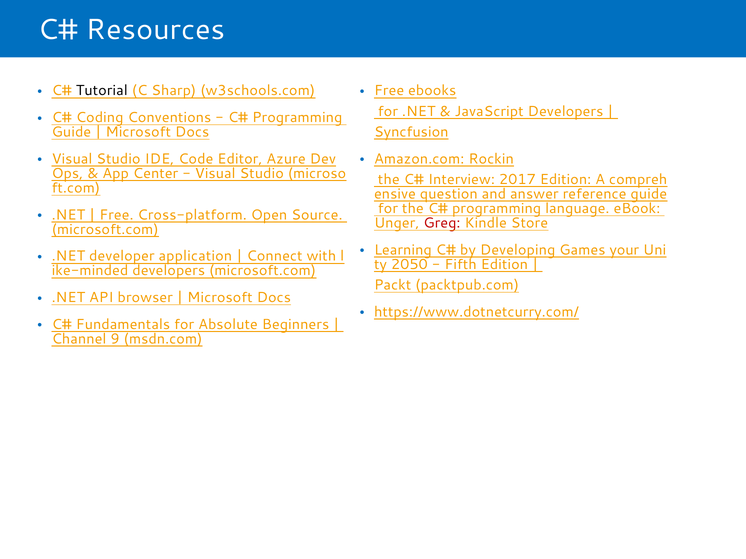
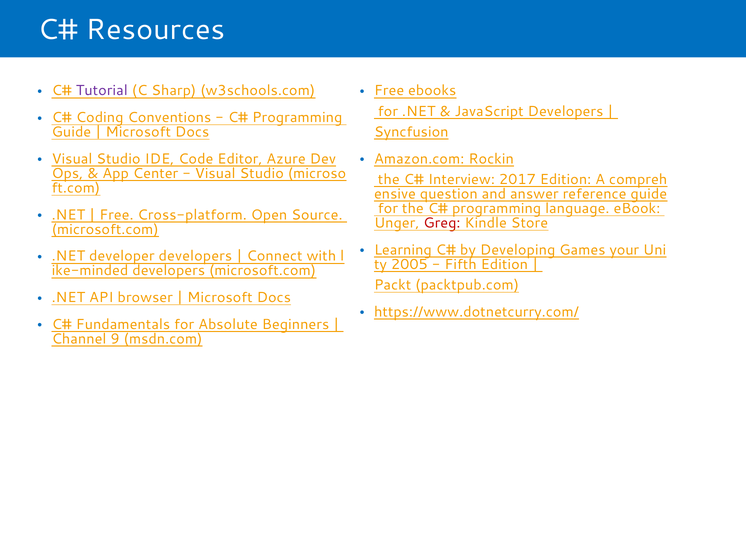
Tutorial colour: black -> purple
developer application: application -> developers
2050: 2050 -> 2005
